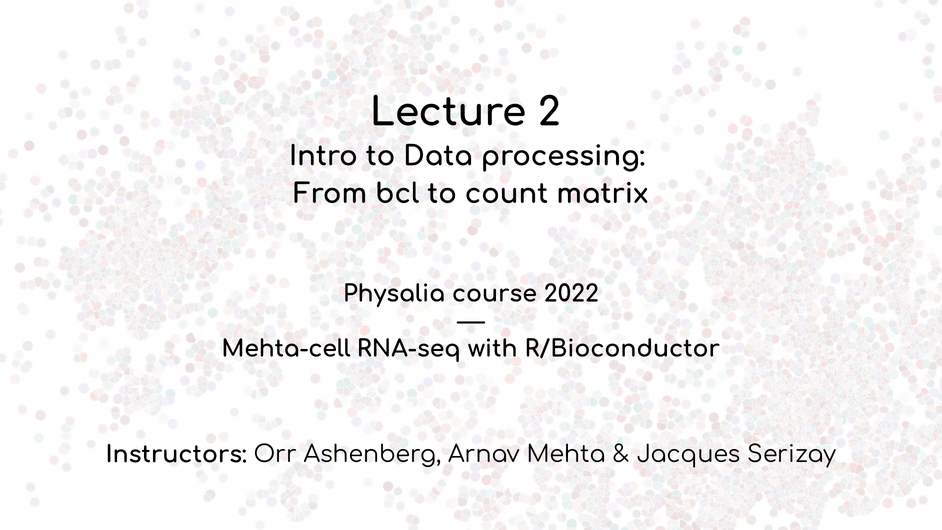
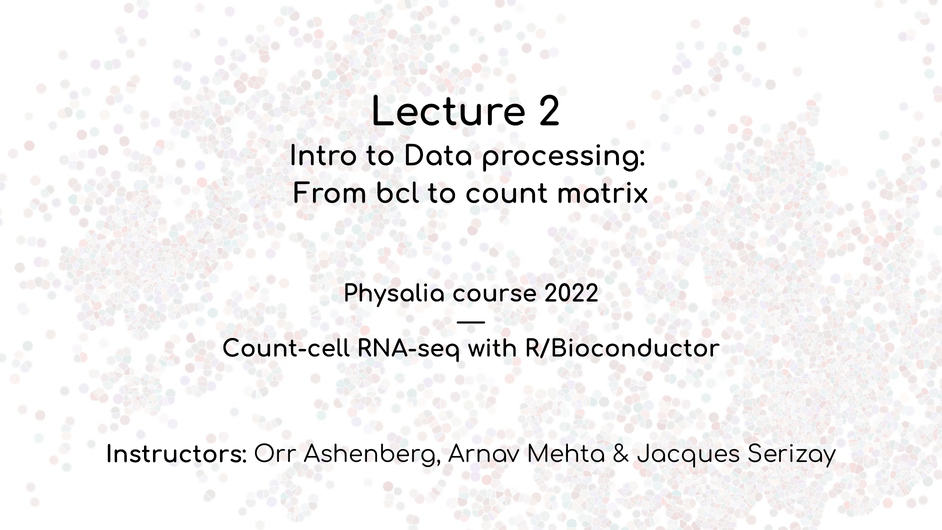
Mehta-cell: Mehta-cell -> Count-cell
